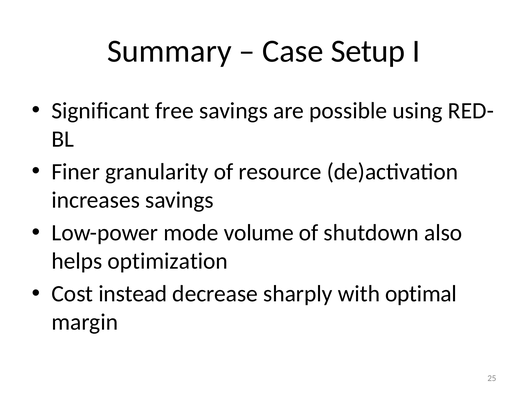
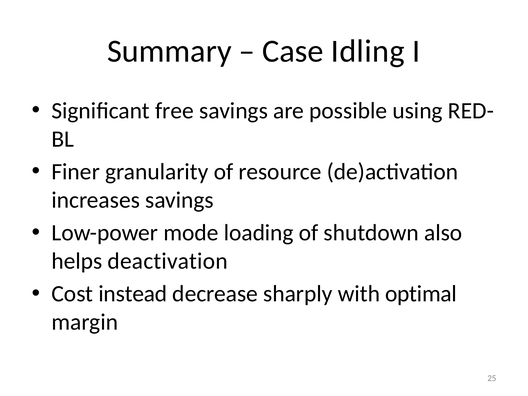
Setup: Setup -> Idling
volume: volume -> loading
optimization: optimization -> deactivation
